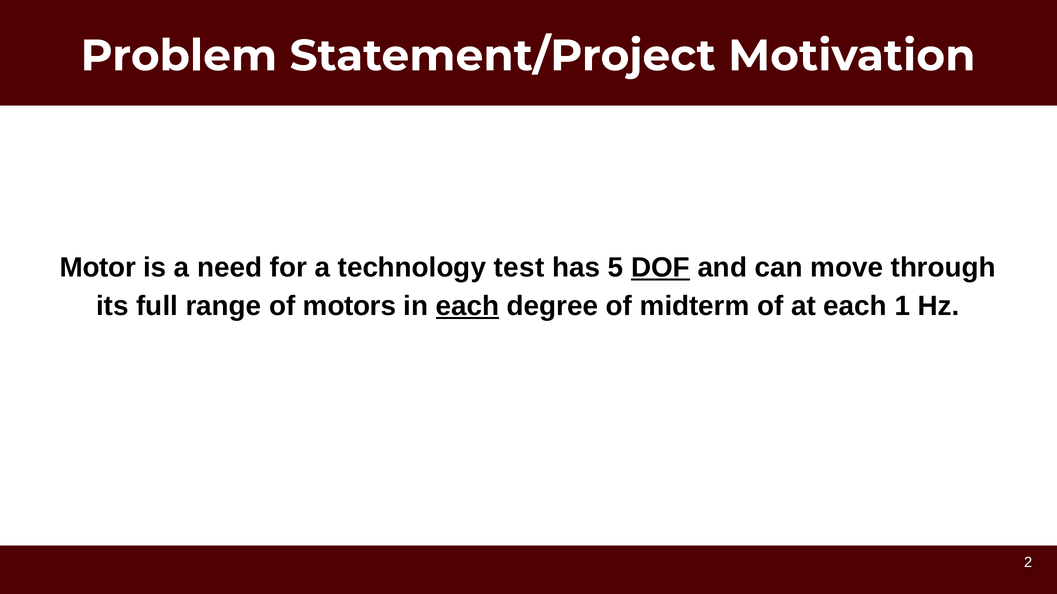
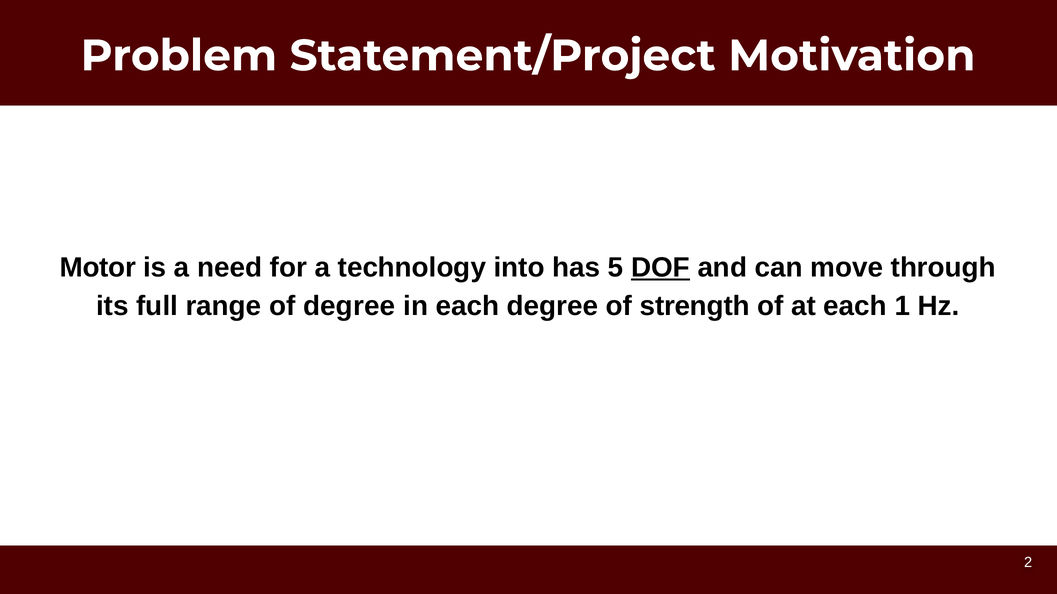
test: test -> into
of motors: motors -> degree
each at (468, 306) underline: present -> none
midterm: midterm -> strength
